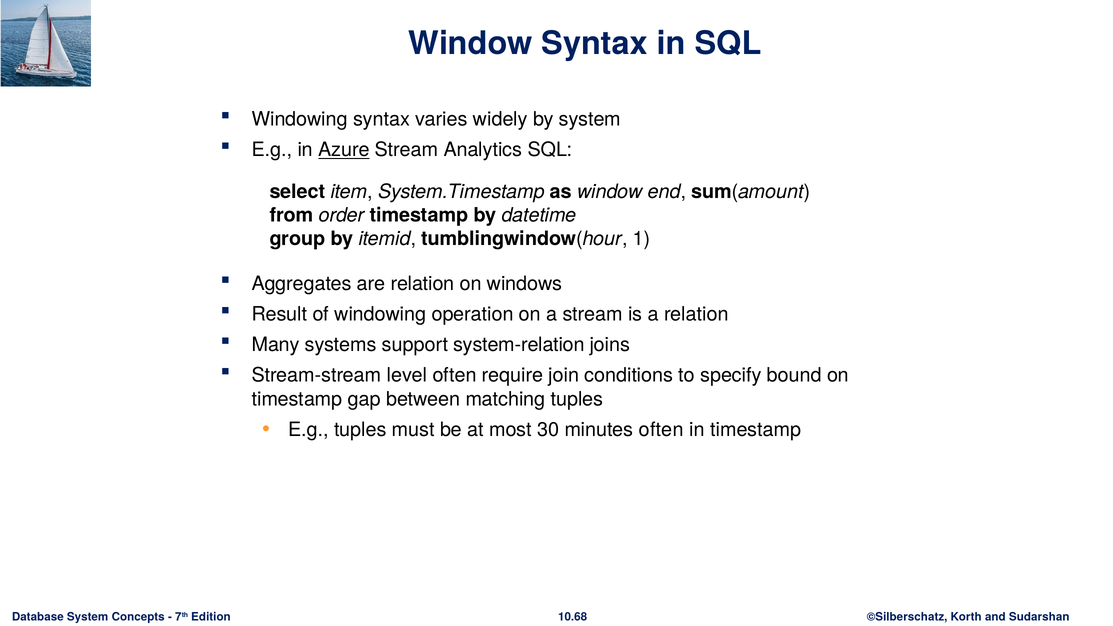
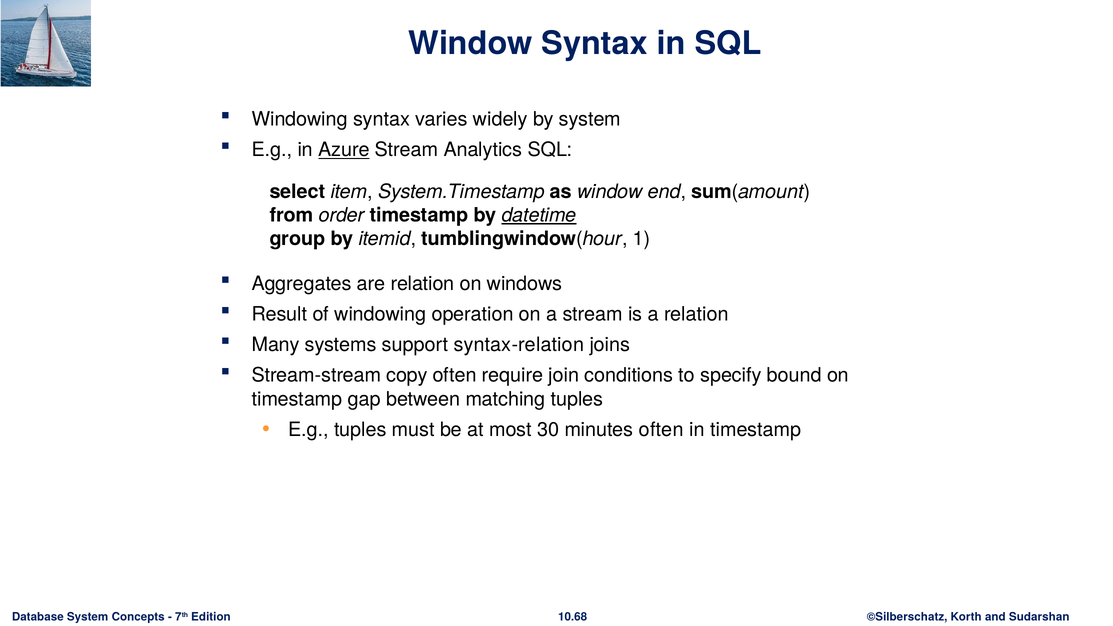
datetime underline: none -> present
system-relation: system-relation -> syntax-relation
level: level -> copy
